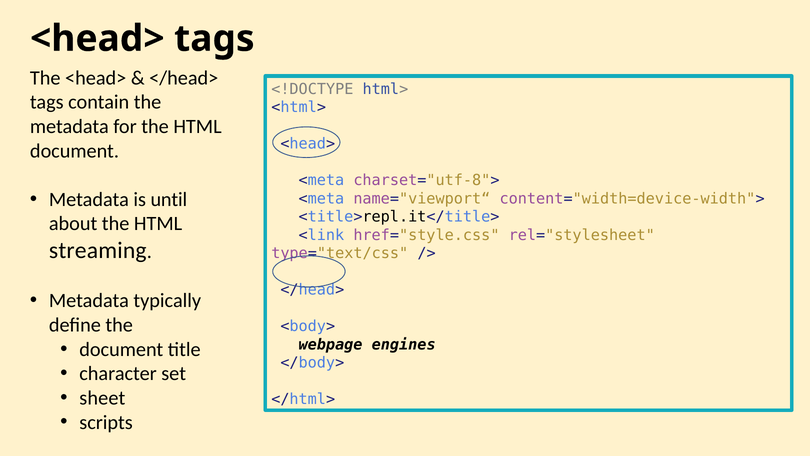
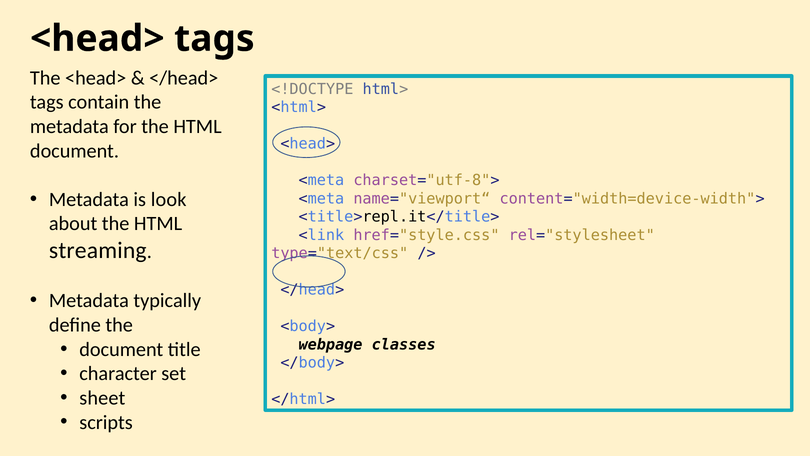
until: until -> look
engines: engines -> classes
